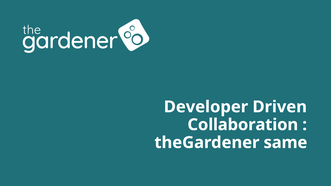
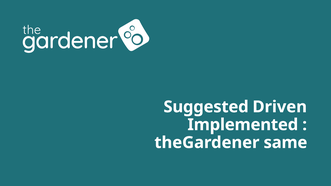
Developer: Developer -> Suggested
Collaboration: Collaboration -> Implemented
